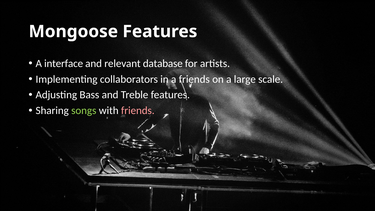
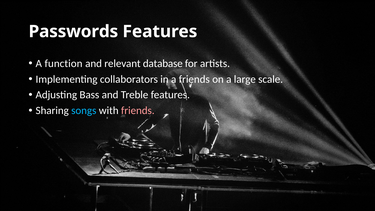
Mongoose: Mongoose -> Passwords
interface: interface -> function
songs colour: light green -> light blue
